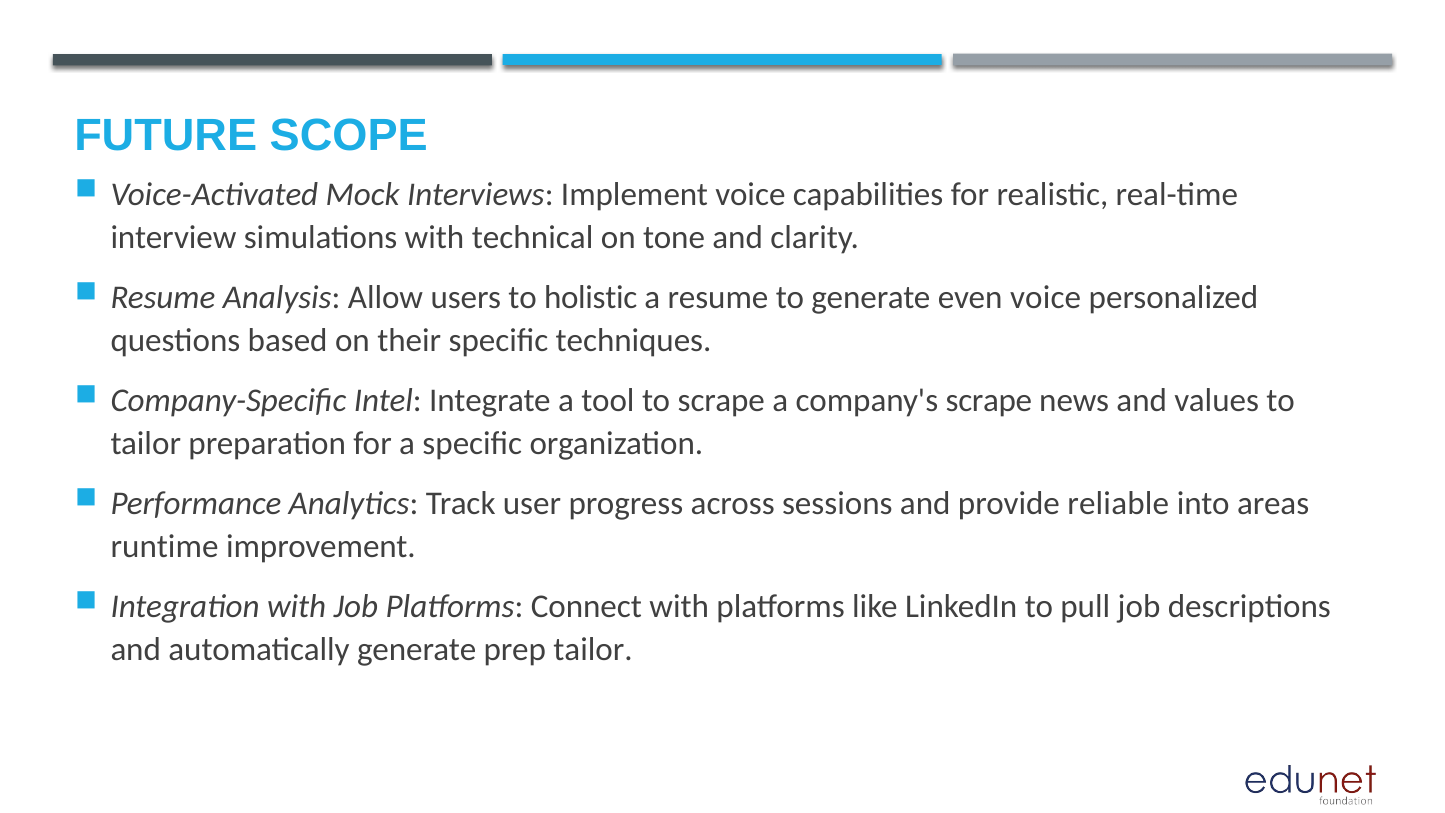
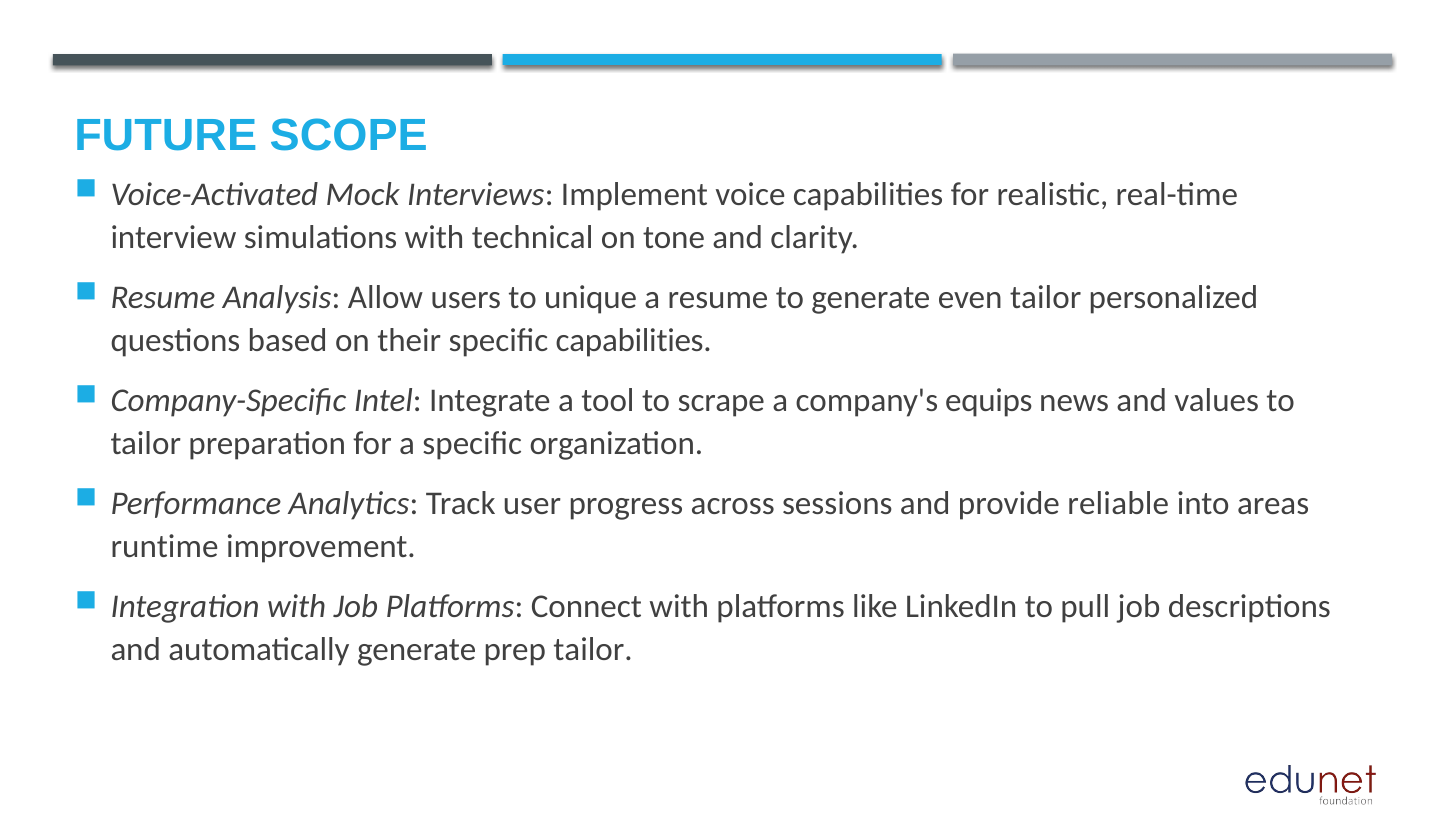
holistic: holistic -> unique
even voice: voice -> tailor
specific techniques: techniques -> capabilities
company's scrape: scrape -> equips
